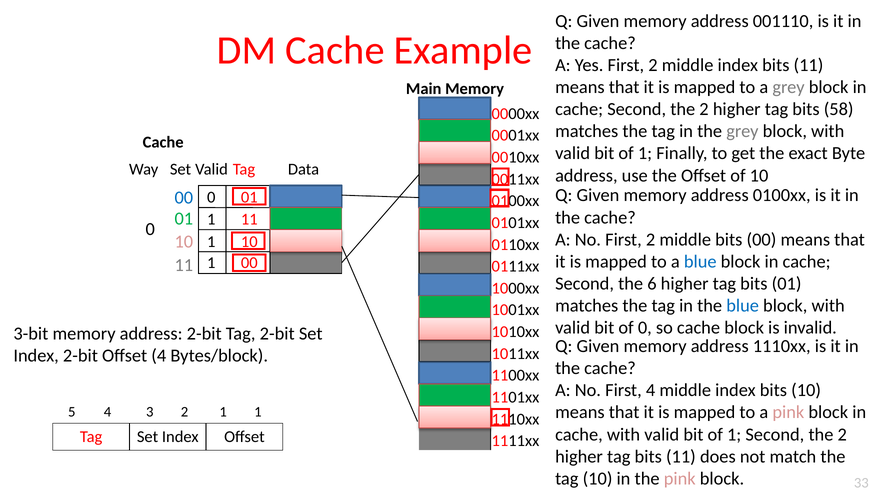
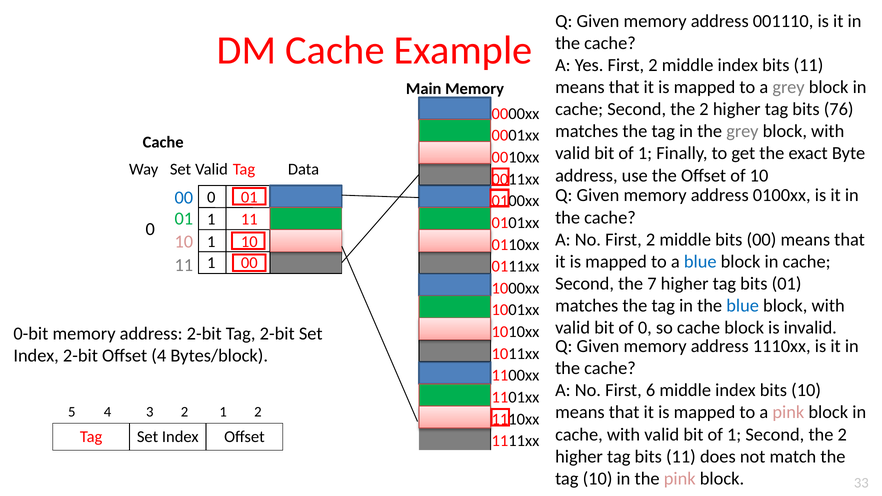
58: 58 -> 76
6: 6 -> 7
3-bit: 3-bit -> 0-bit
First 4: 4 -> 6
2 1 1: 1 -> 2
